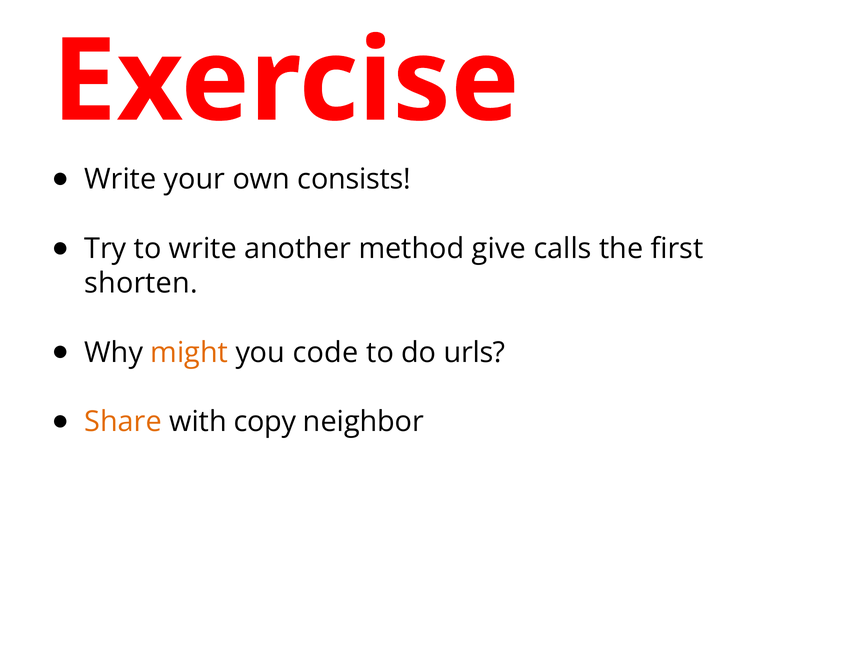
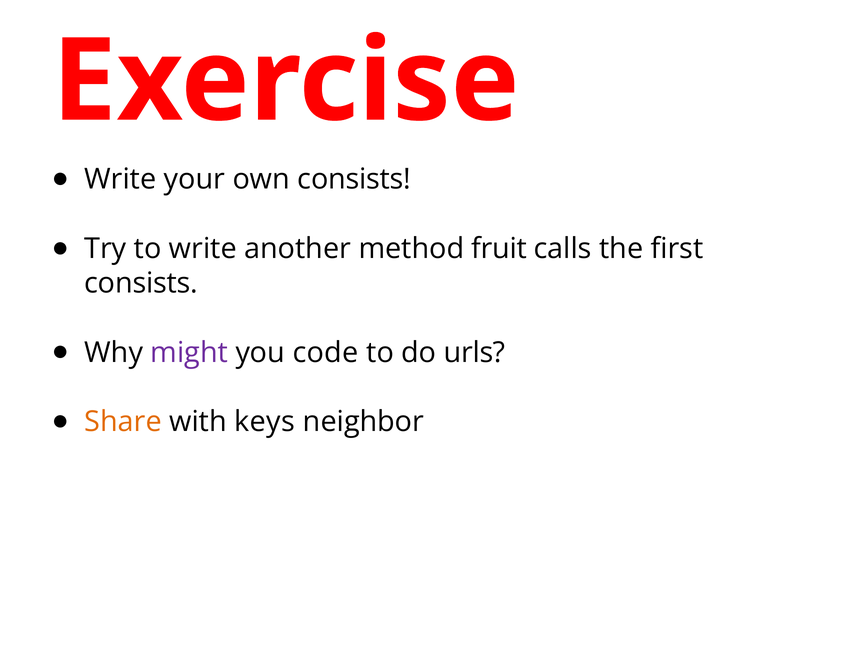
give: give -> fruit
shorten at (141, 283): shorten -> consists
might colour: orange -> purple
copy: copy -> keys
